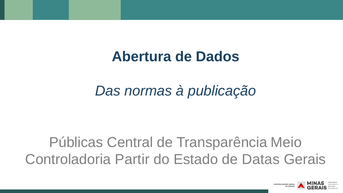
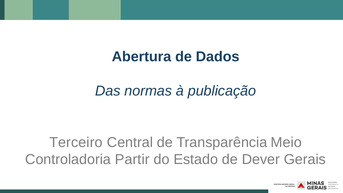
Públicas: Públicas -> Terceiro
Datas: Datas -> Dever
